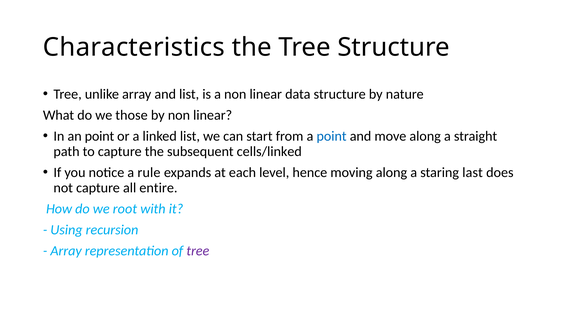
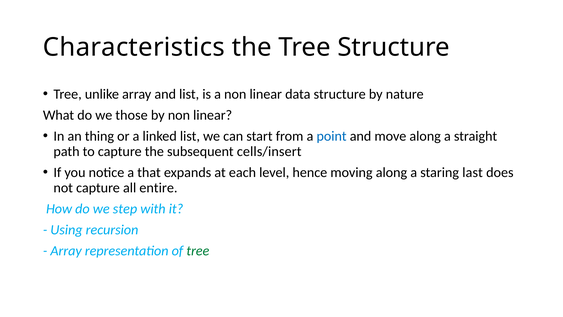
an point: point -> thing
cells/linked: cells/linked -> cells/insert
rule: rule -> that
root: root -> step
tree at (198, 251) colour: purple -> green
